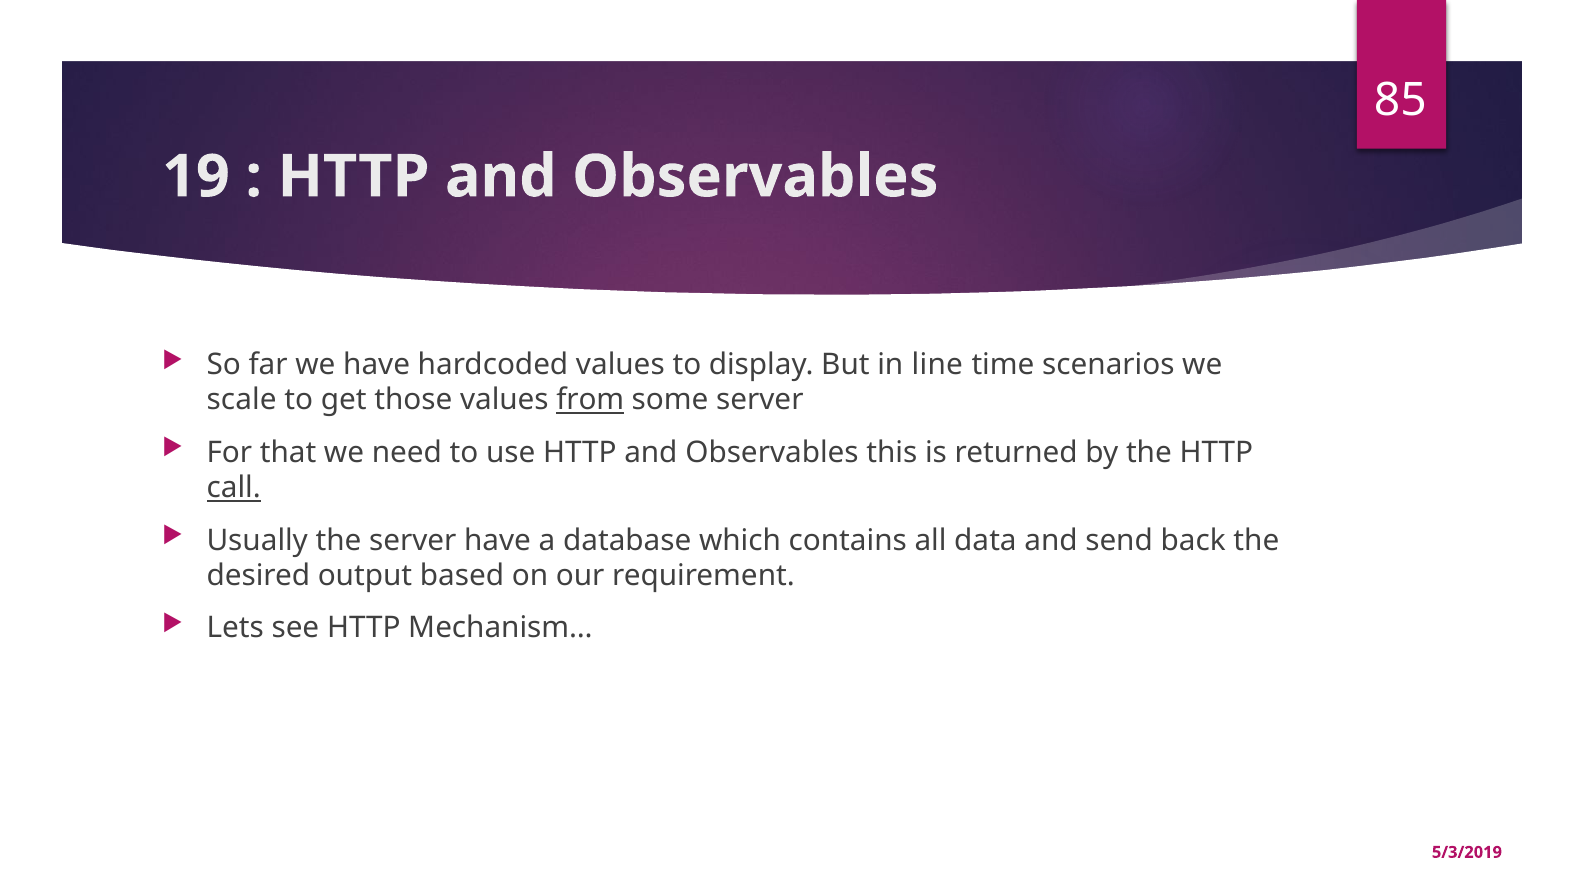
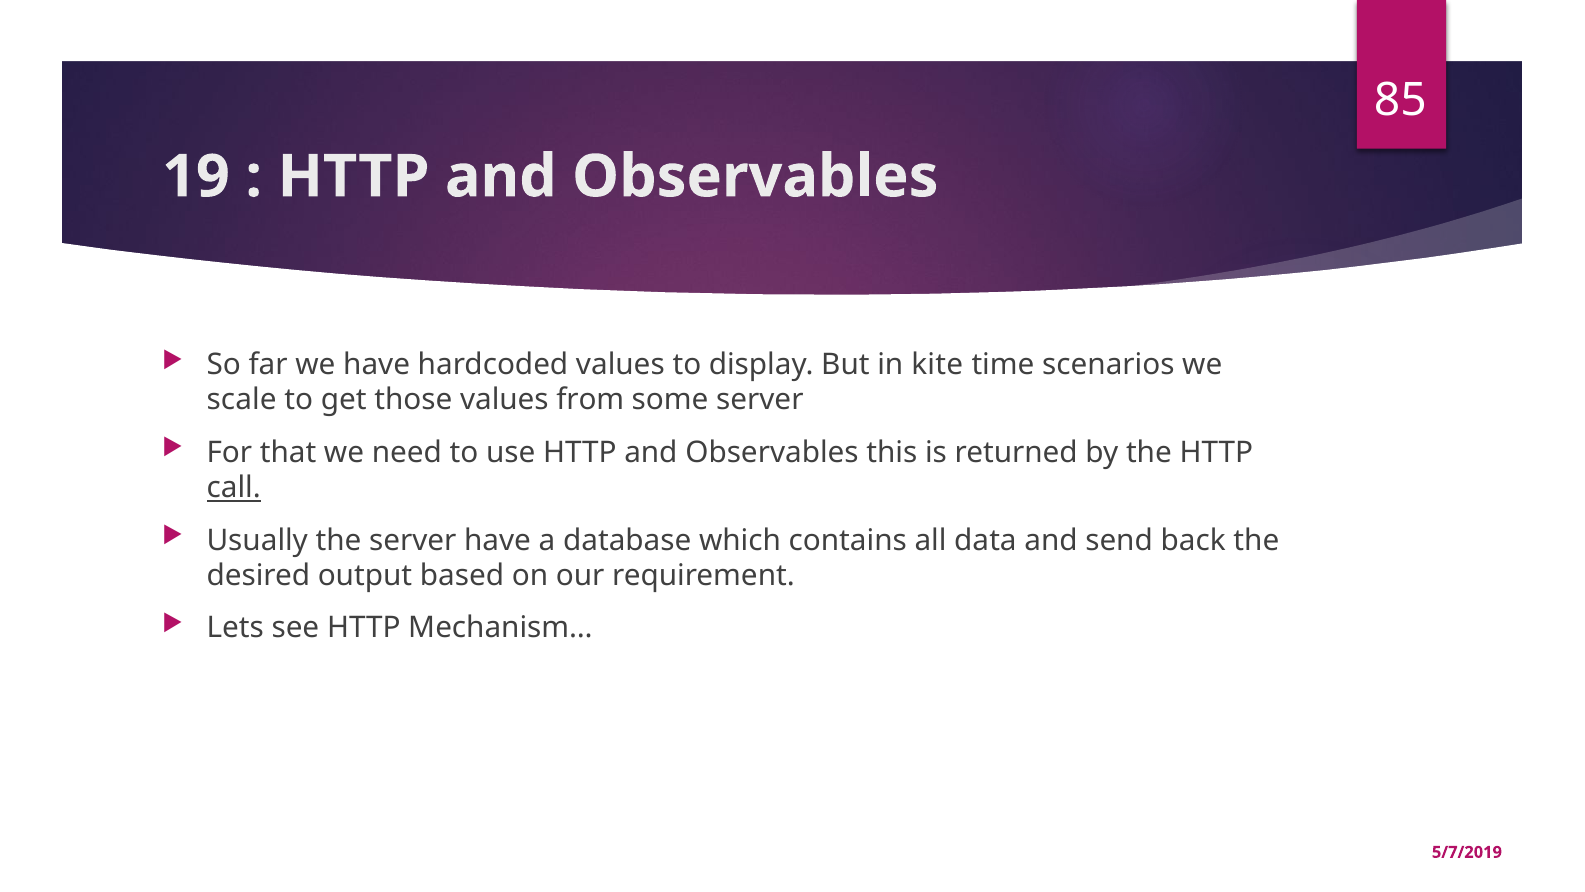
line: line -> kite
from underline: present -> none
5/3/2019: 5/3/2019 -> 5/7/2019
